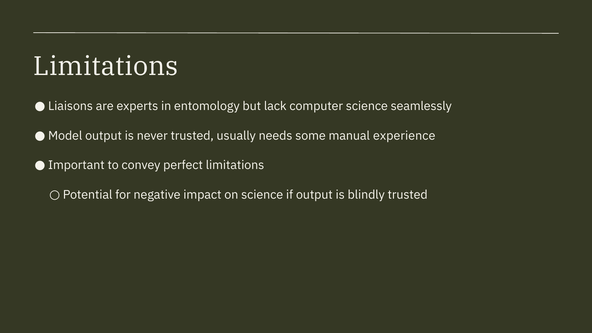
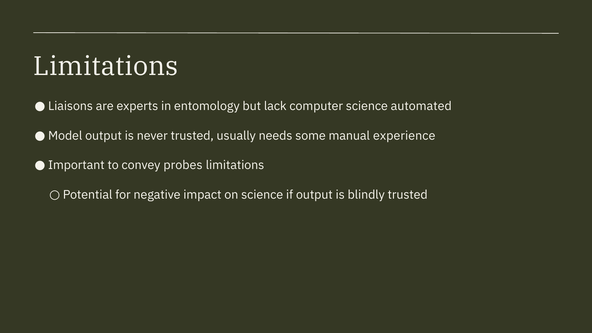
seamlessly: seamlessly -> automated
perfect: perfect -> probes
